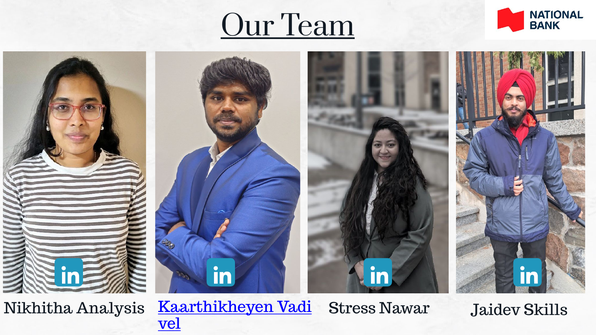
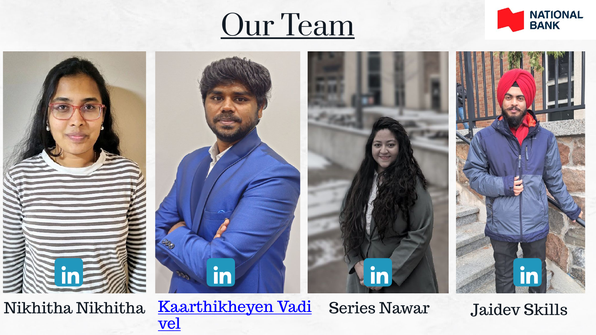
Nikhitha Analysis: Analysis -> Nikhitha
Stress: Stress -> Series
